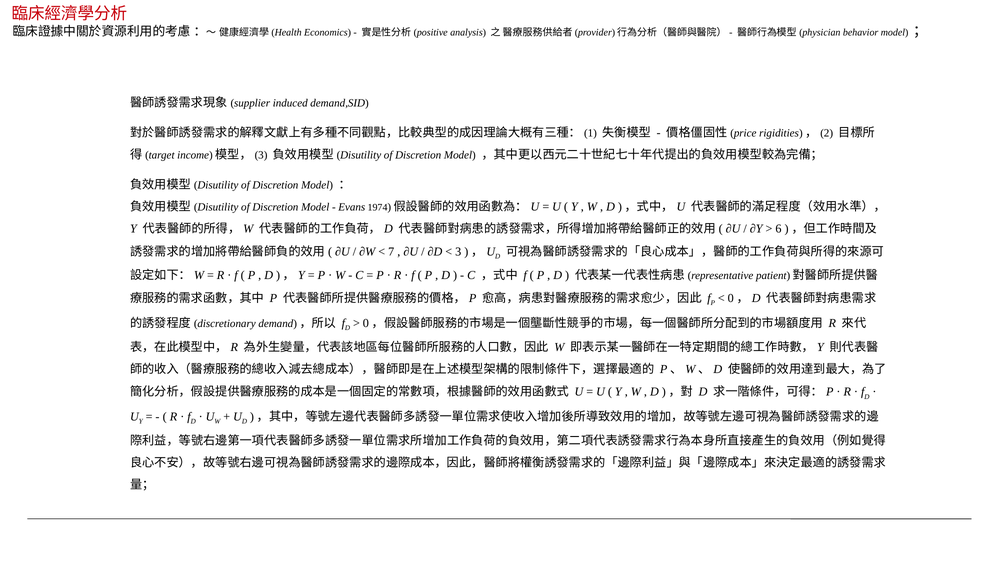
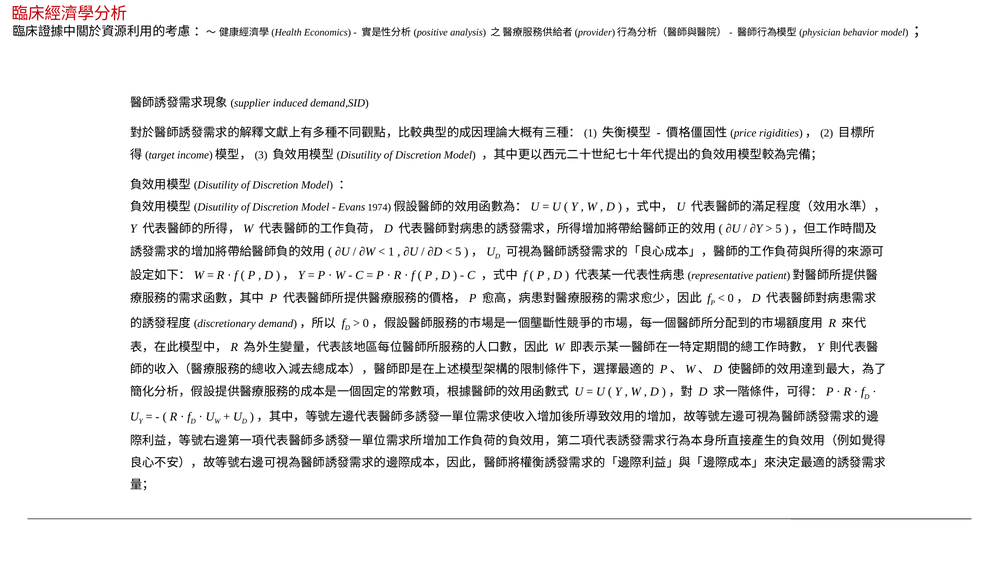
6 at (778, 228): 6 -> 5
7: 7 -> 1
3 at (458, 251): 3 -> 5
